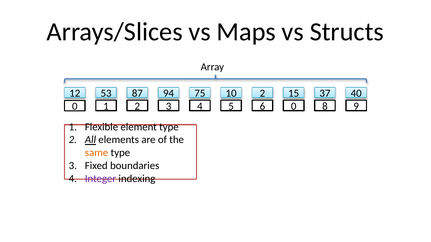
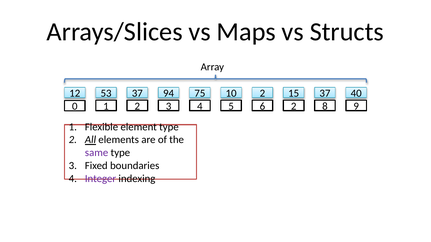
53 87: 87 -> 37
6 0: 0 -> 2
same colour: orange -> purple
